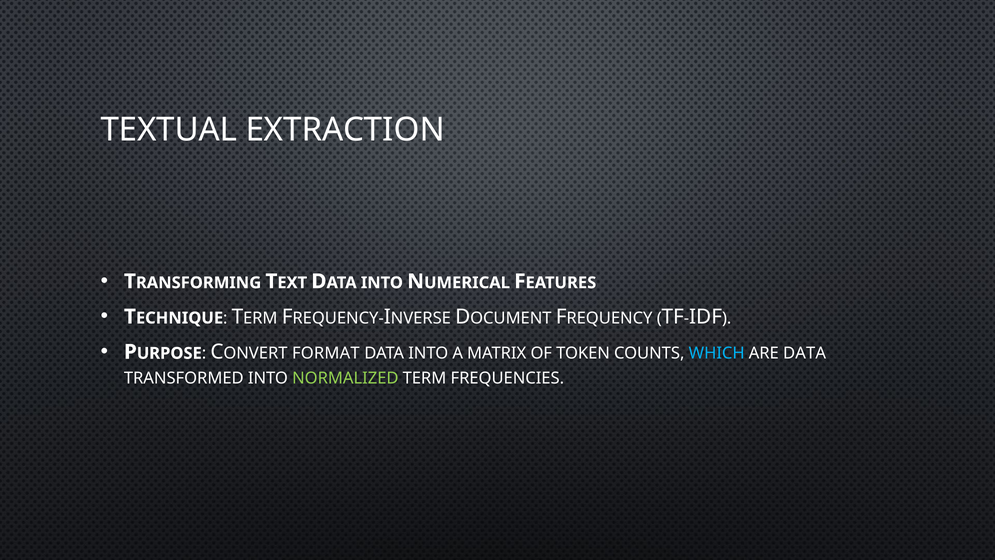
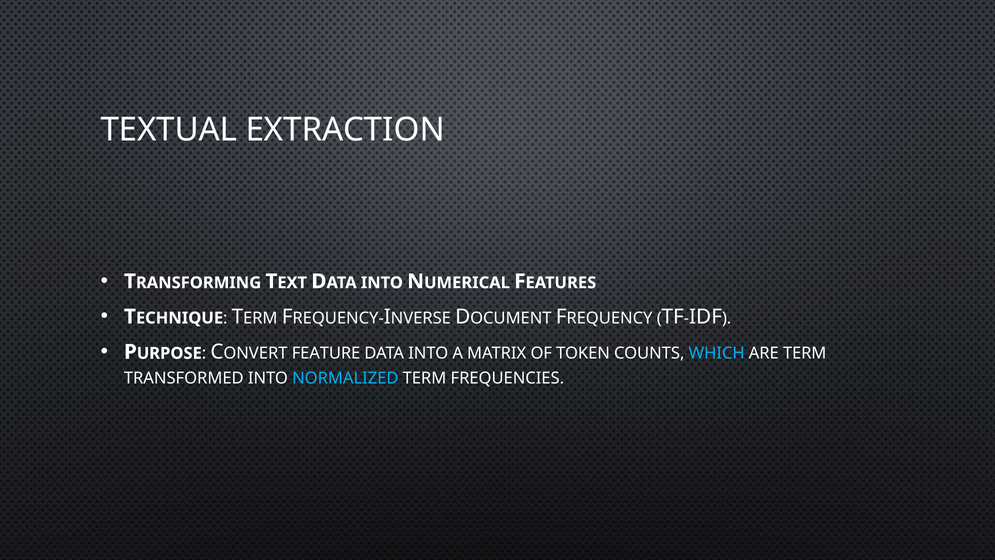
FORMAT: FORMAT -> FEATURE
ARE DATA: DATA -> TERM
NORMALIZED colour: light green -> light blue
